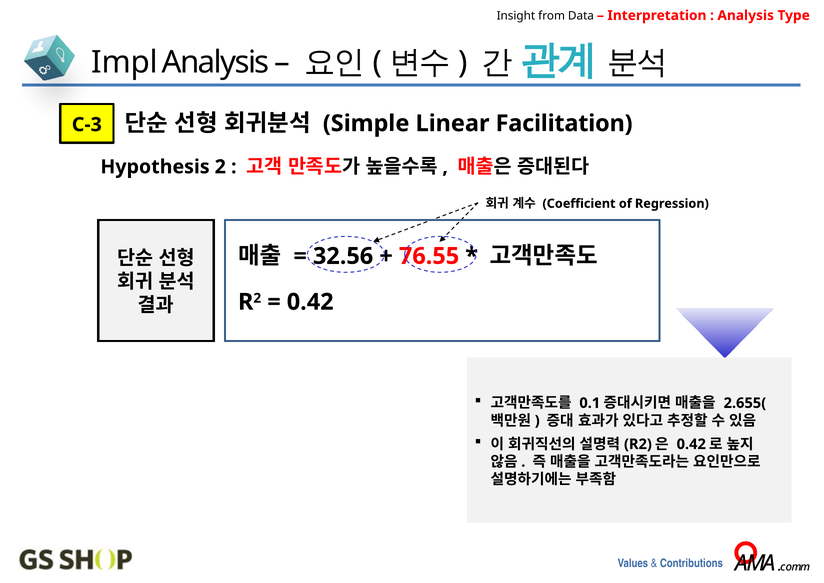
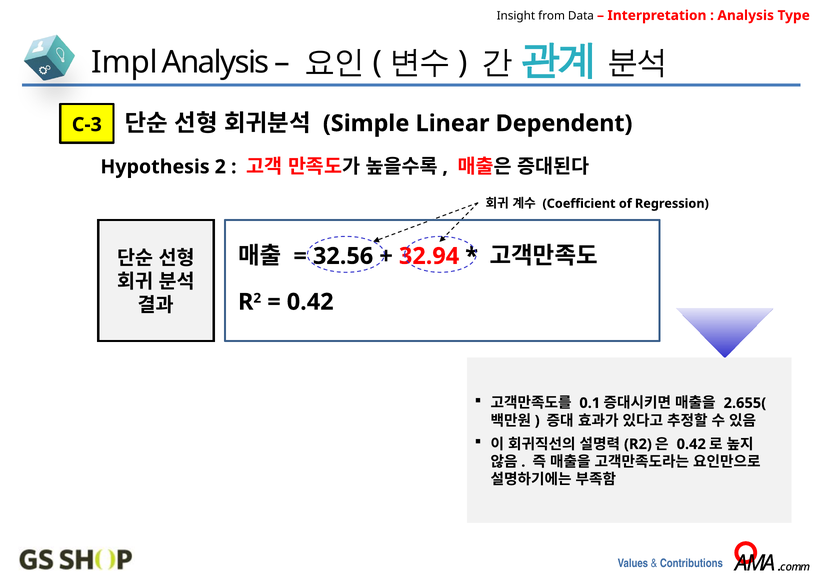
Facilitation: Facilitation -> Dependent
76.55: 76.55 -> 32.94
